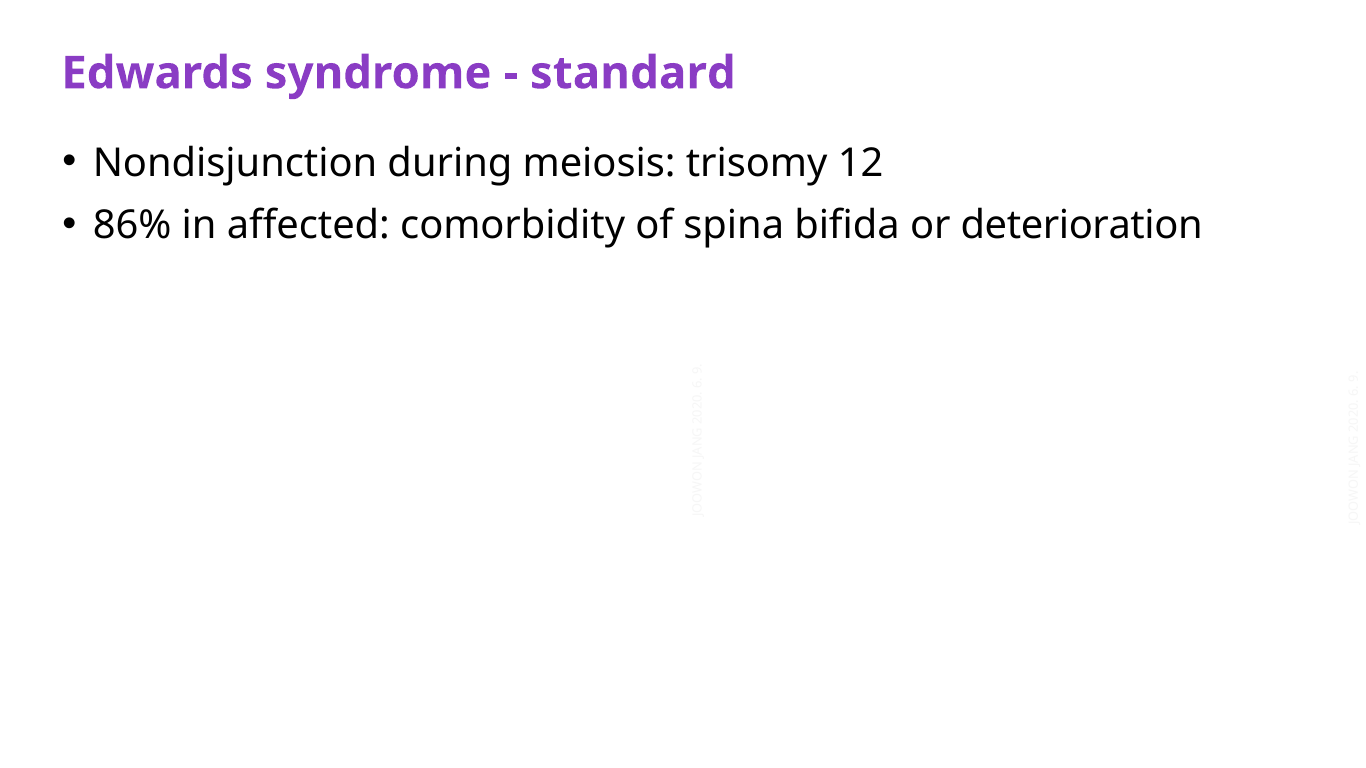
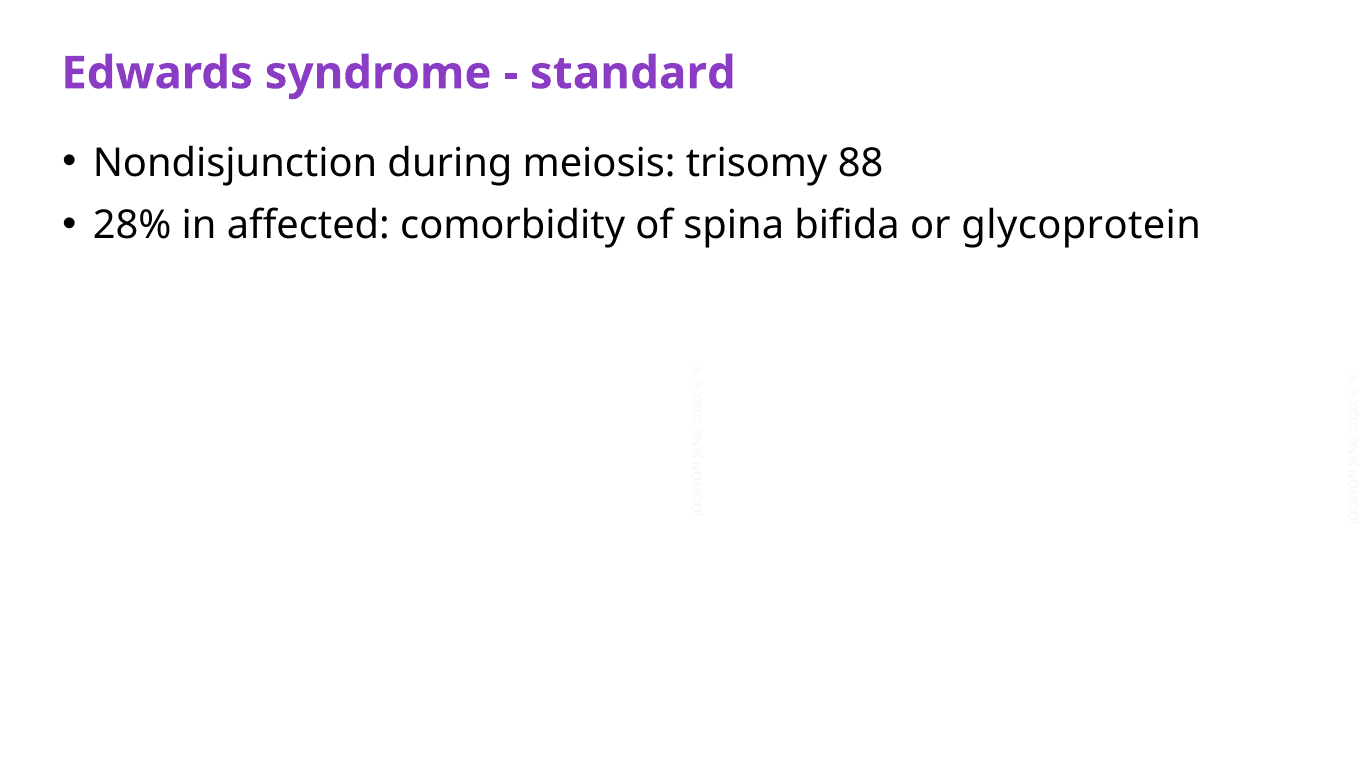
12: 12 -> 88
86%: 86% -> 28%
deterioration: deterioration -> glycoprotein
